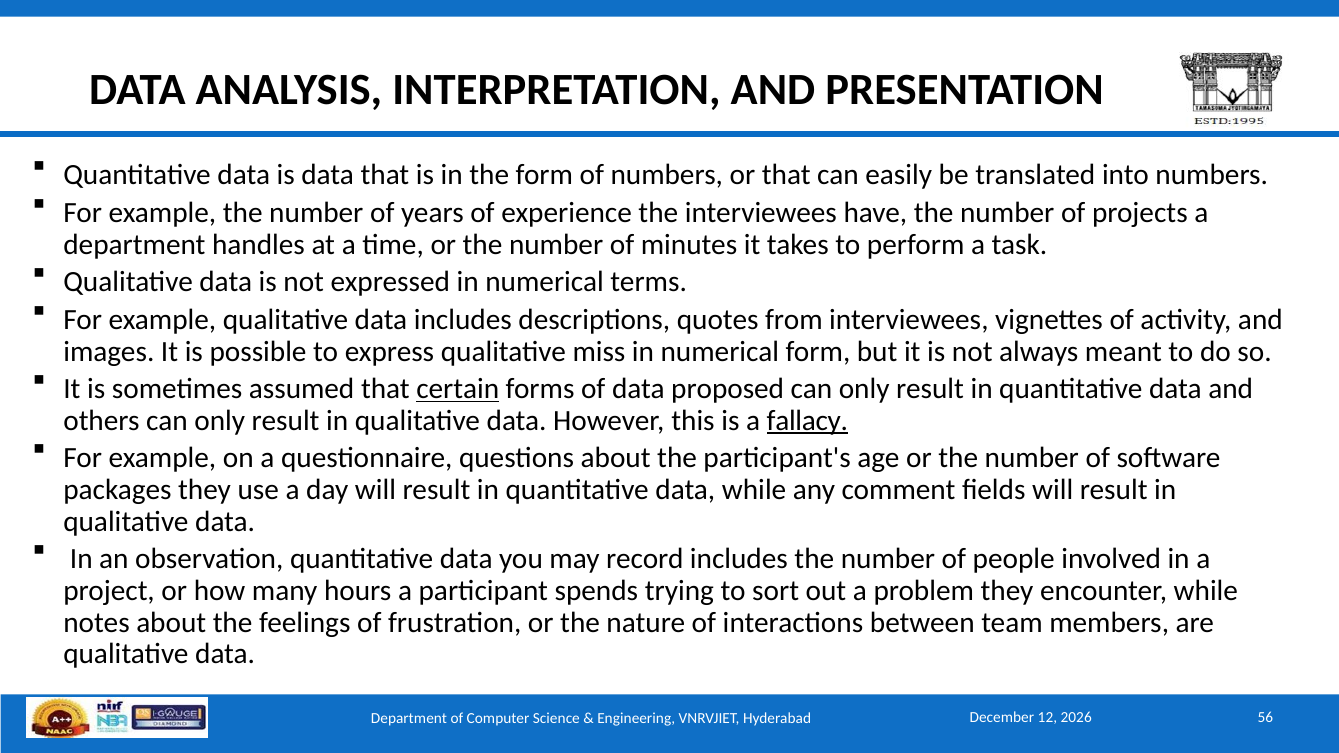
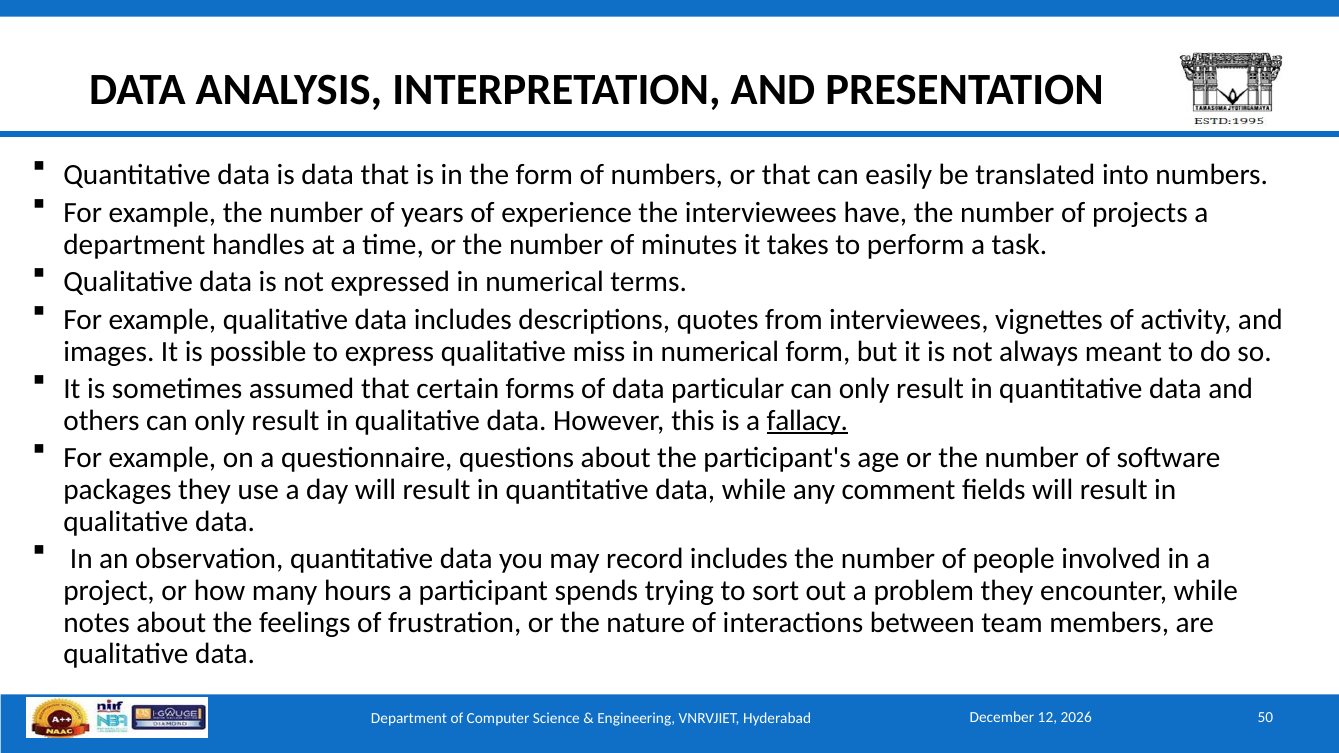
certain underline: present -> none
proposed: proposed -> particular
56: 56 -> 50
